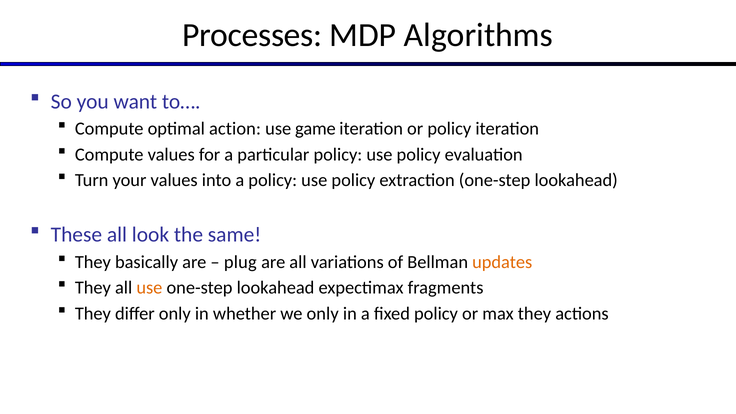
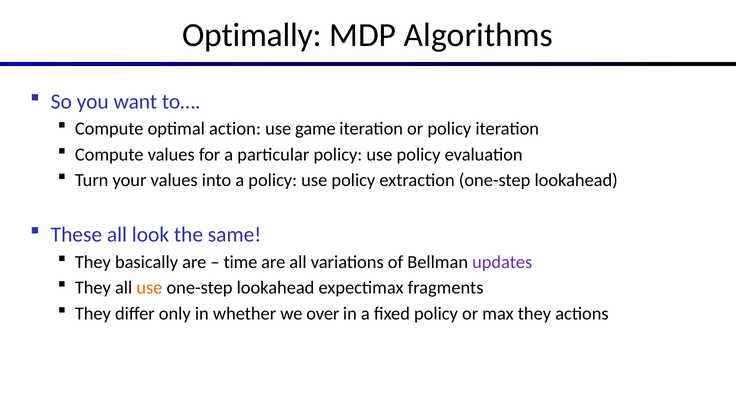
Processes: Processes -> Optimally
plug: plug -> time
updates colour: orange -> purple
we only: only -> over
